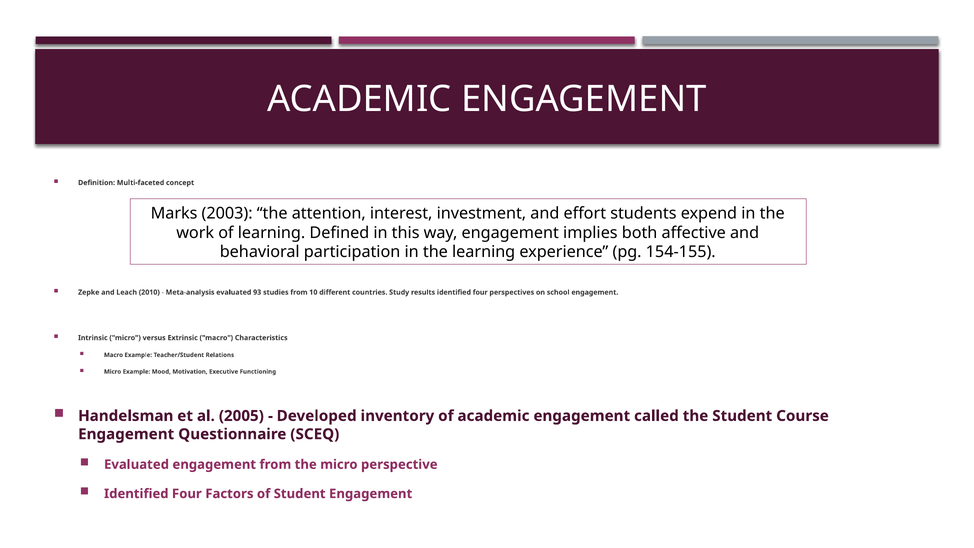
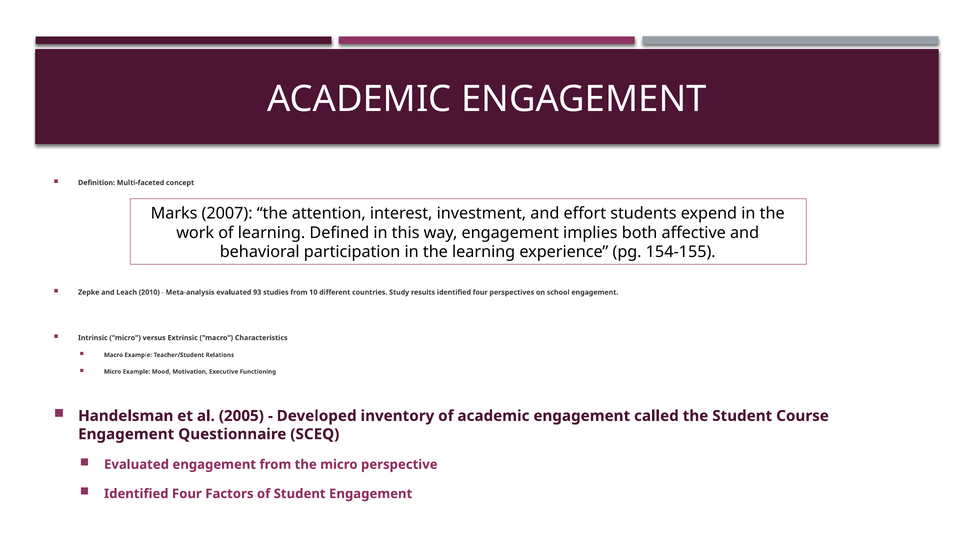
2003: 2003 -> 2007
